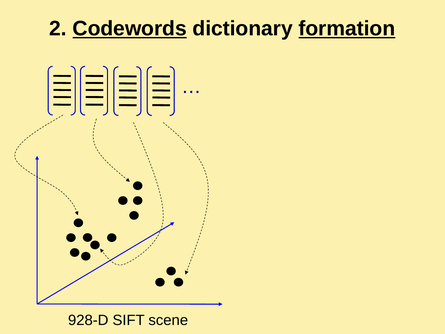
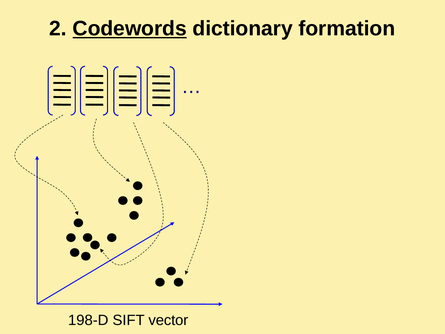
formation underline: present -> none
928-D: 928-D -> 198-D
scene: scene -> vector
